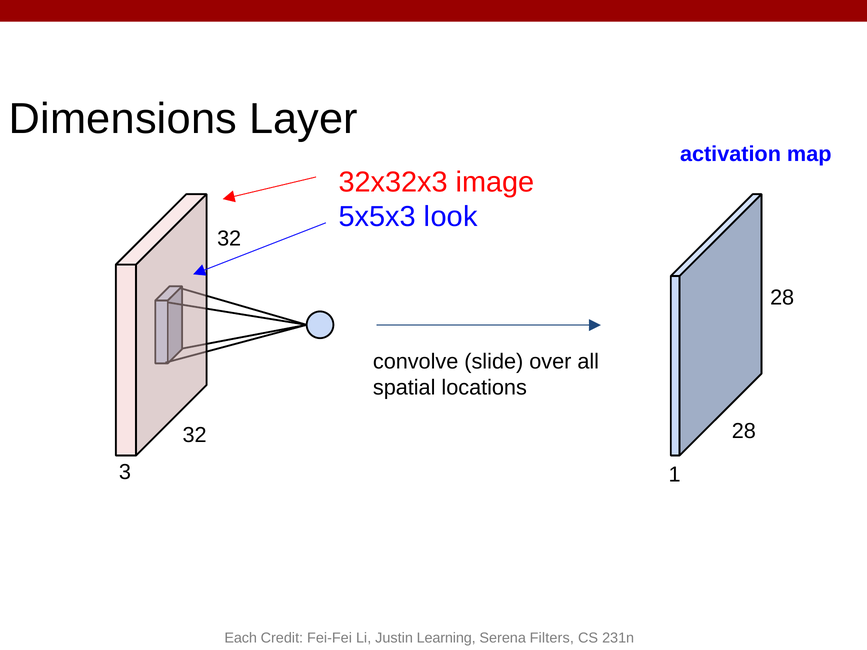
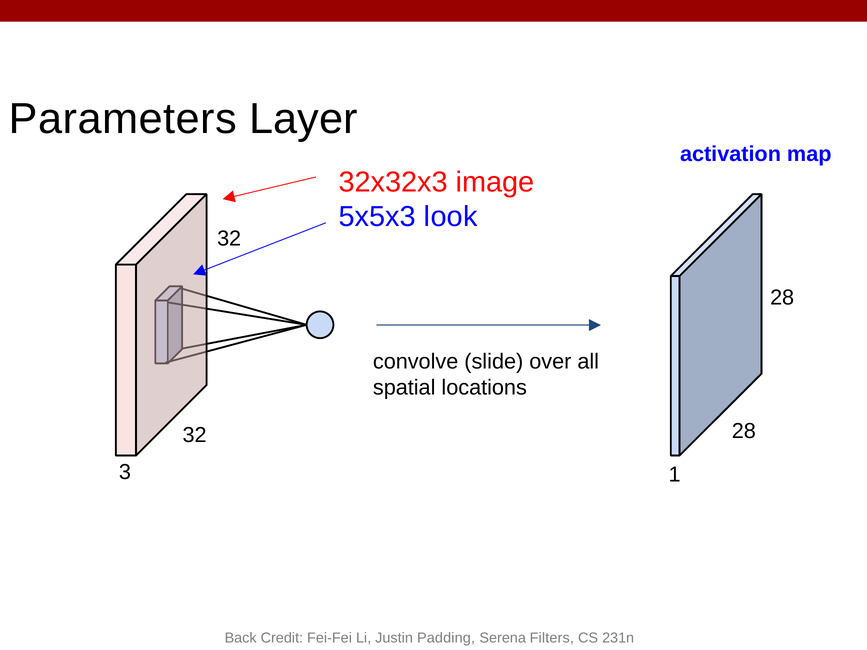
Dimensions: Dimensions -> Parameters
Each: Each -> Back
Learning: Learning -> Padding
